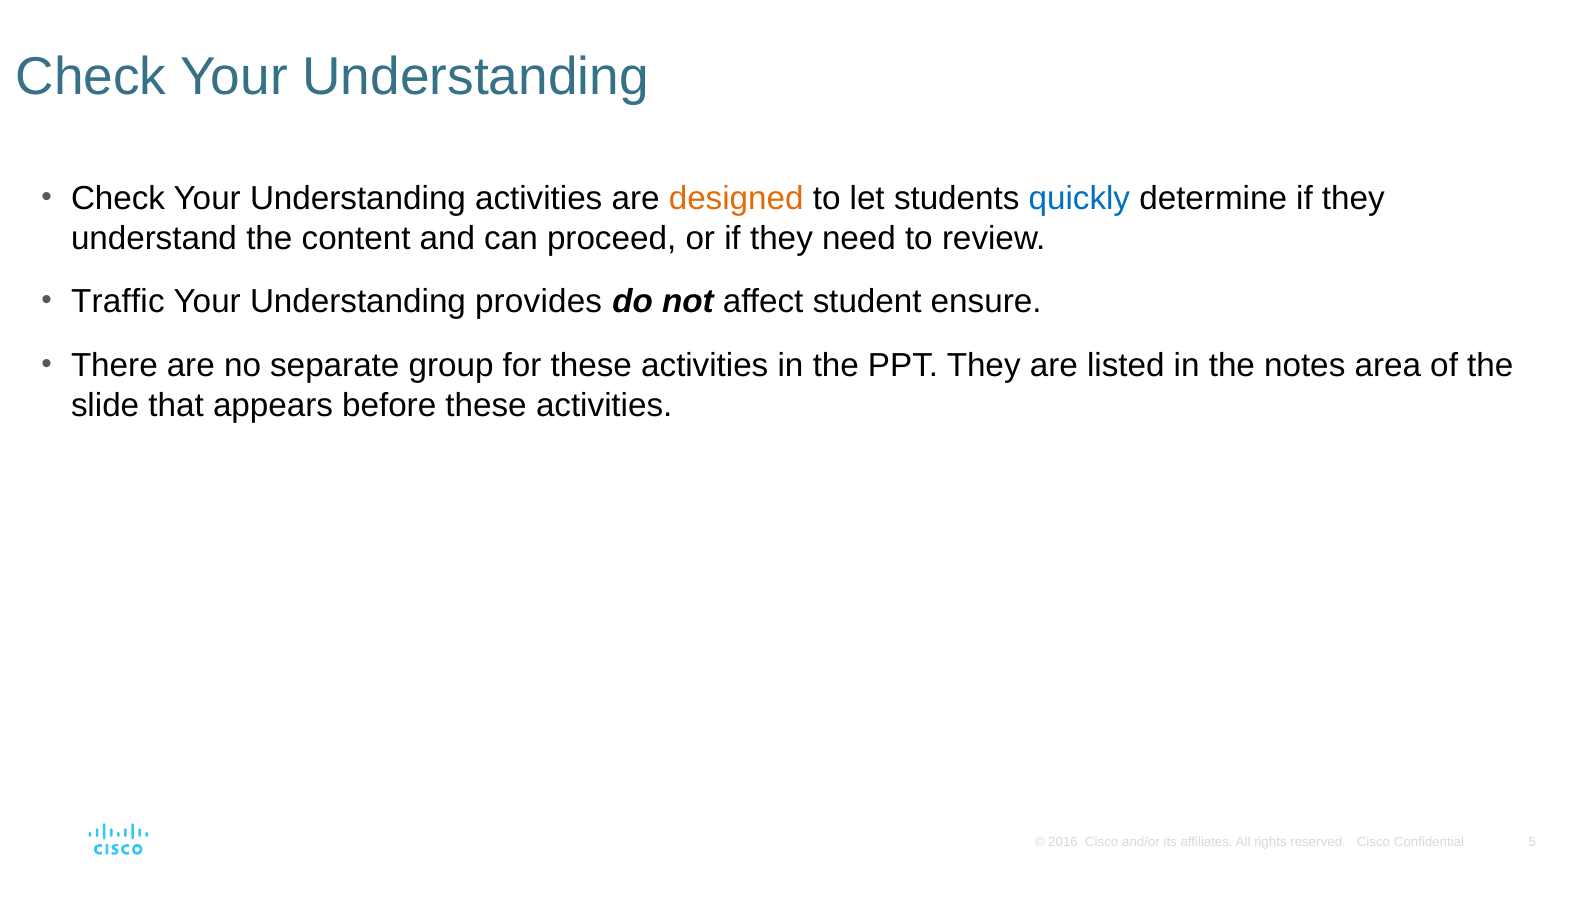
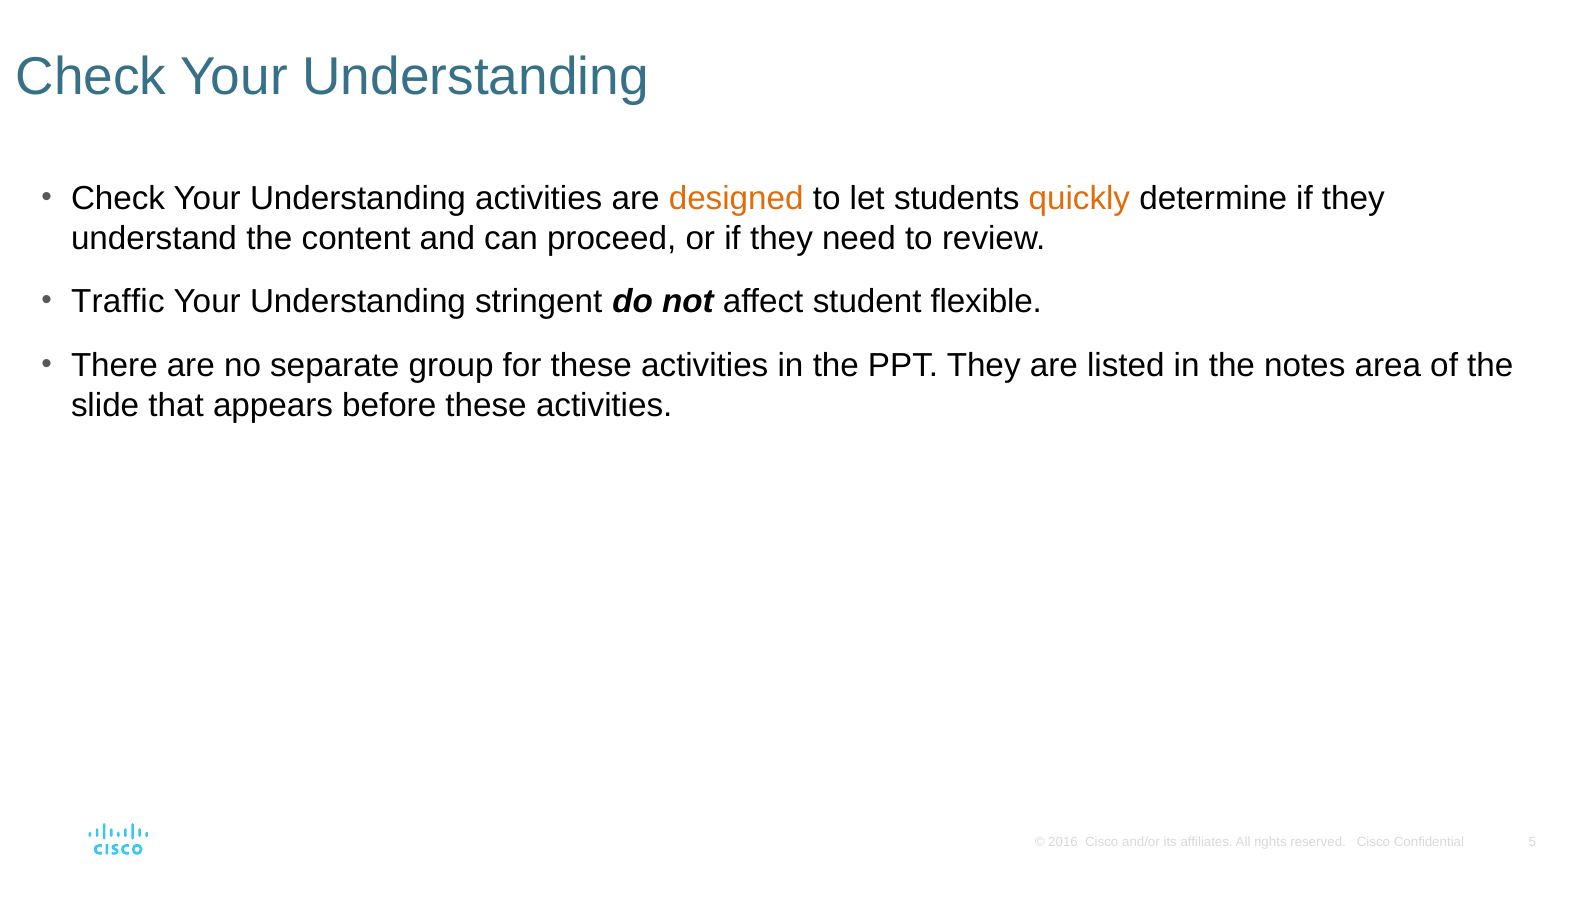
quickly colour: blue -> orange
provides: provides -> stringent
ensure: ensure -> flexible
